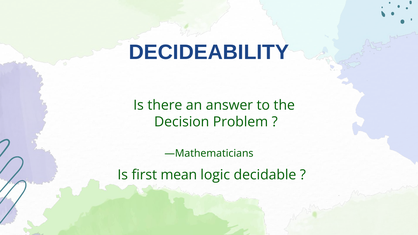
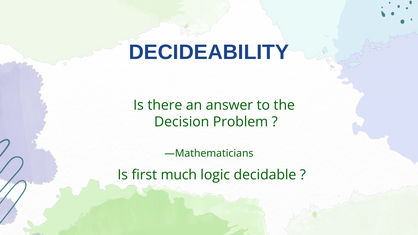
mean: mean -> much
